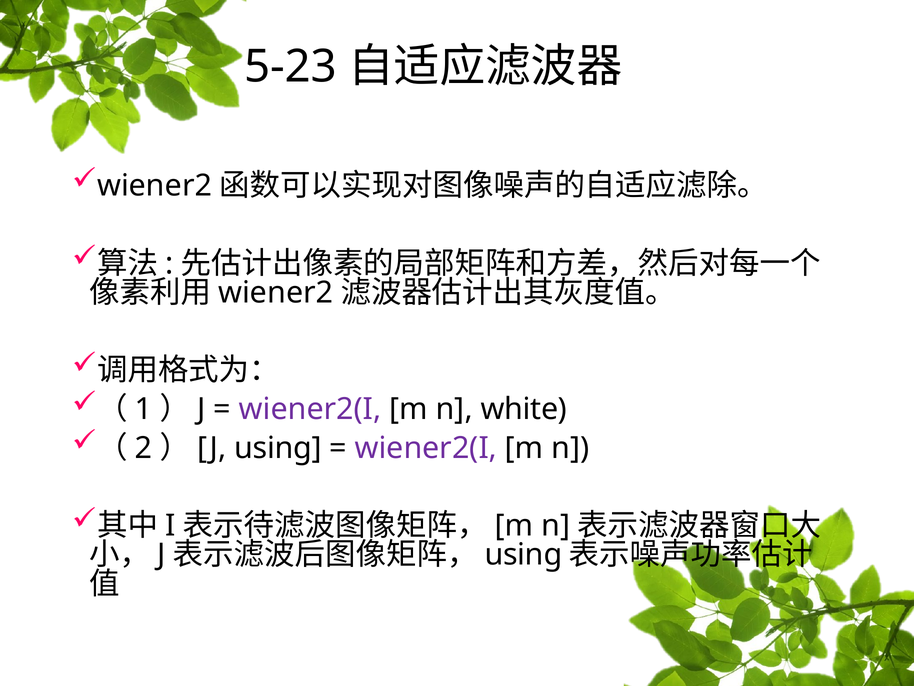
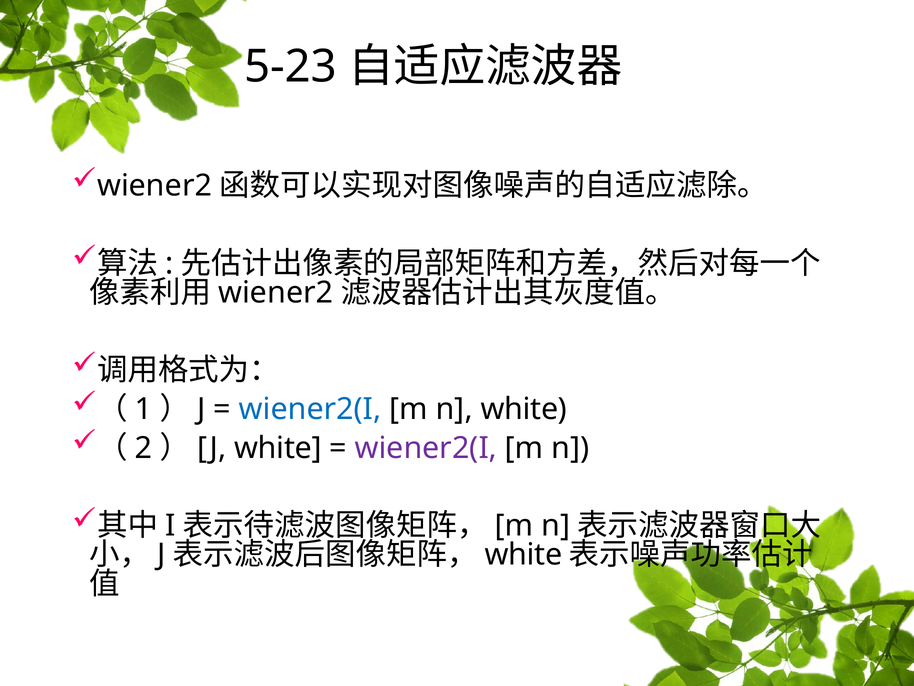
wiener2(I at (310, 409) colour: purple -> blue
using at (278, 448): using -> white
using at (523, 554): using -> white
